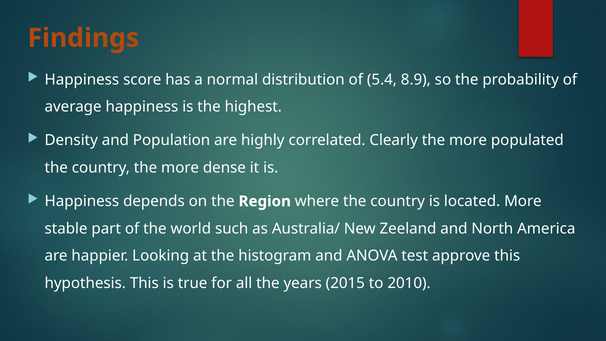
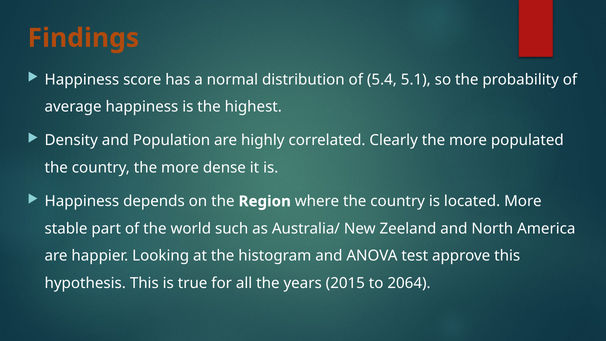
8.9: 8.9 -> 5.1
2010: 2010 -> 2064
